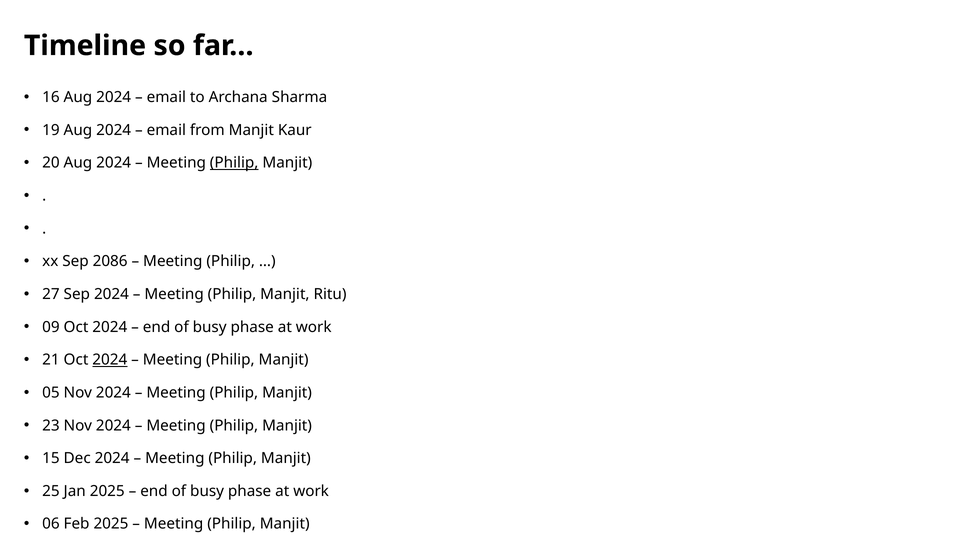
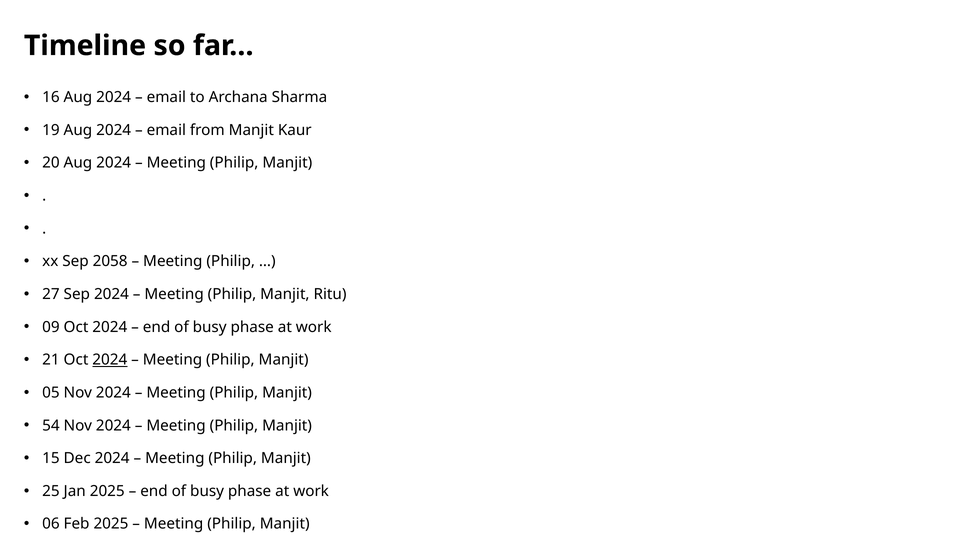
Philip at (234, 163) underline: present -> none
2086: 2086 -> 2058
23: 23 -> 54
